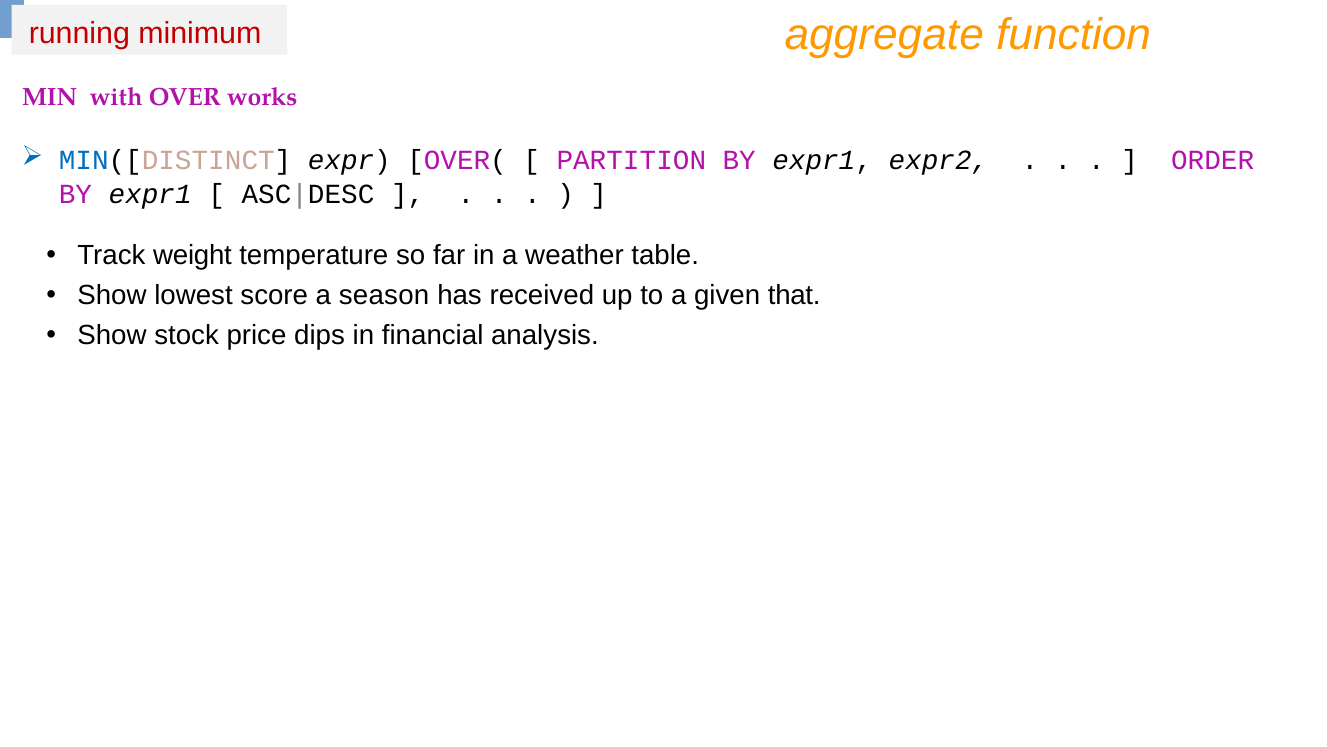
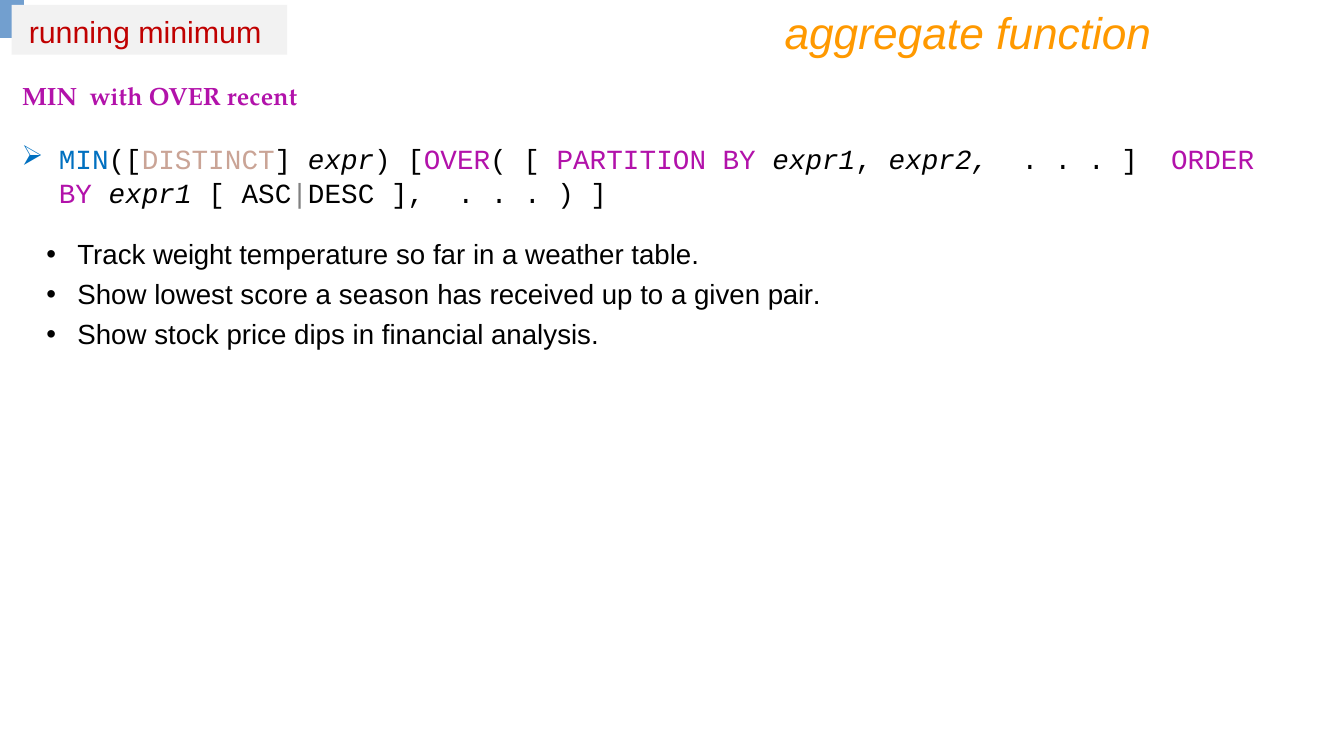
works: works -> recent
that: that -> pair
